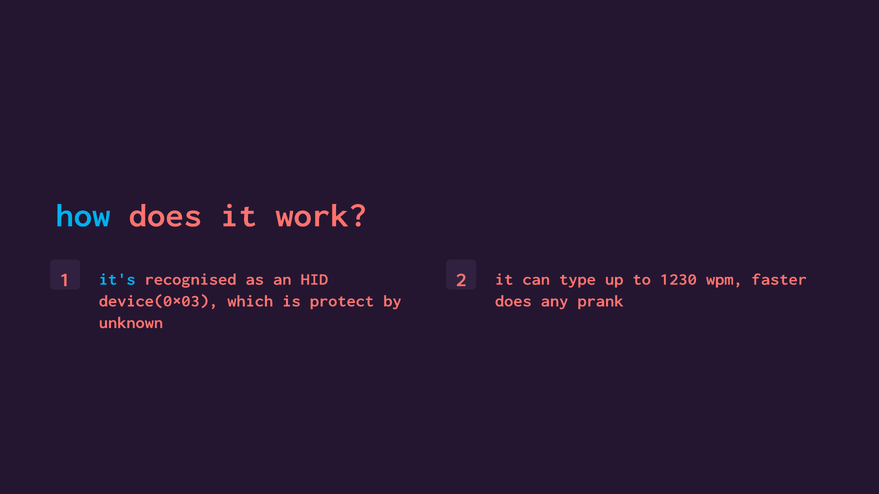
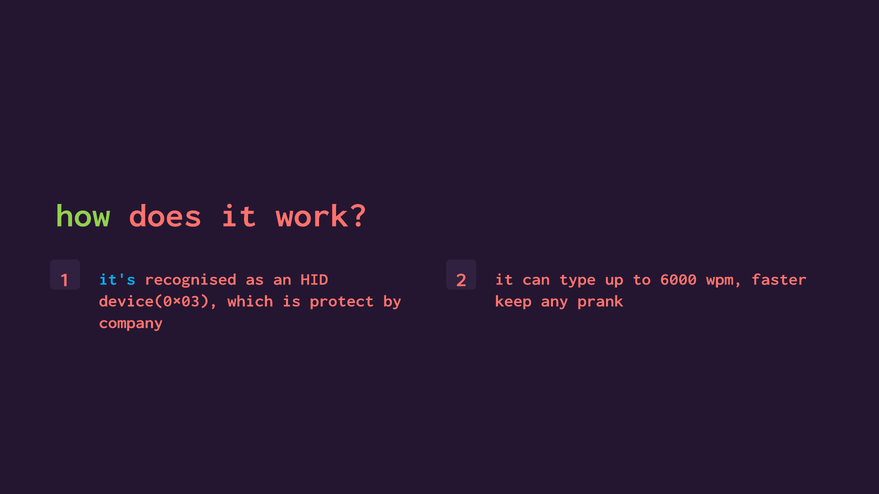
how colour: light blue -> light green
1230: 1230 -> 6000
does at (513, 301): does -> keep
unknown: unknown -> company
